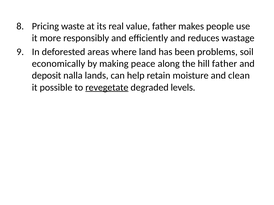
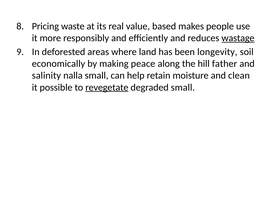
value father: father -> based
wastage underline: none -> present
problems: problems -> longevity
deposit: deposit -> salinity
nalla lands: lands -> small
degraded levels: levels -> small
